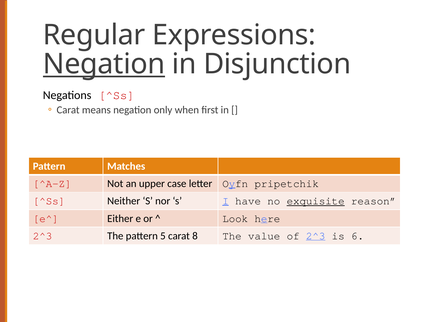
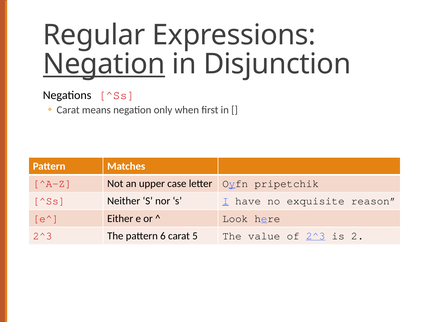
exquisite underline: present -> none
5: 5 -> 6
8: 8 -> 5
6: 6 -> 2
